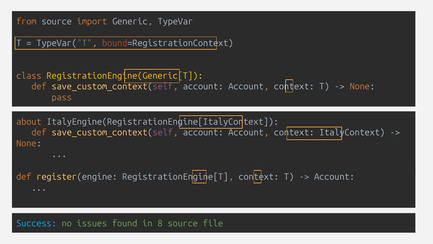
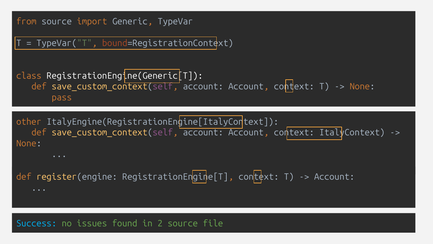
RegistrationEngine(Generic[T colour: yellow -> white
about: about -> other
8: 8 -> 2
